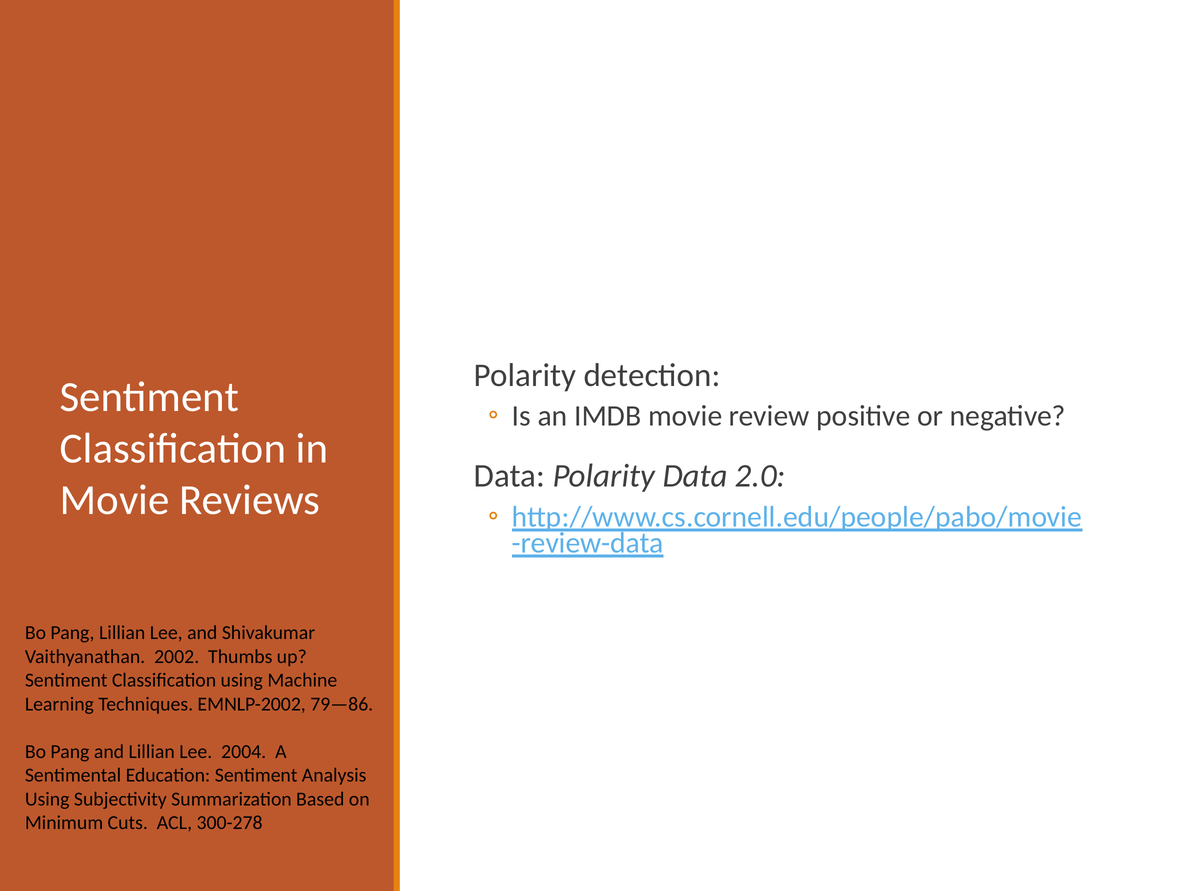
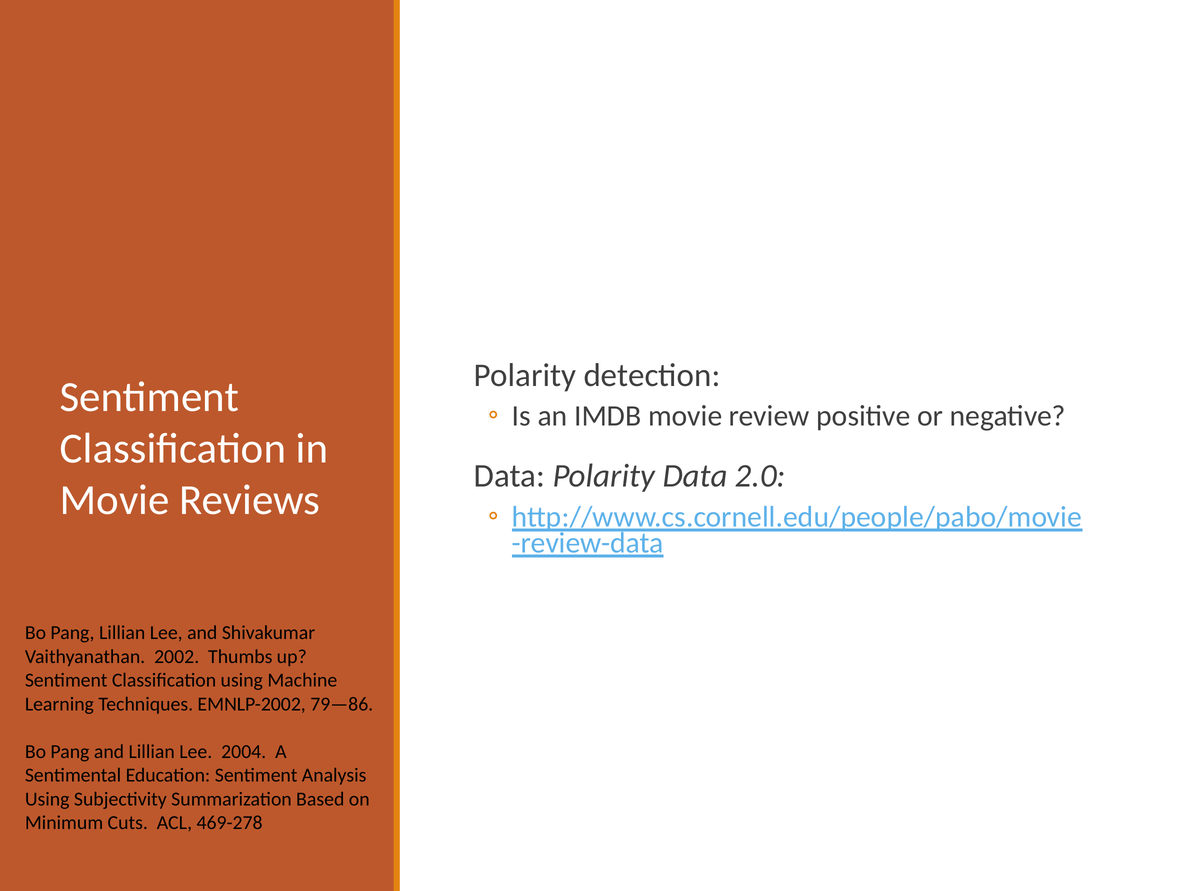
300-278: 300-278 -> 469-278
